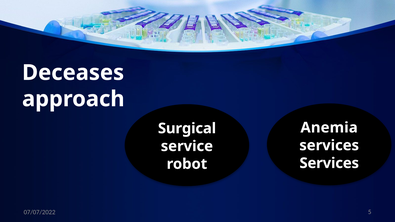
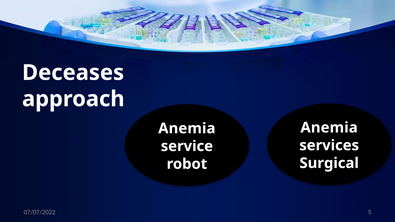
Surgical at (187, 129): Surgical -> Anemia
Services at (329, 163): Services -> Surgical
